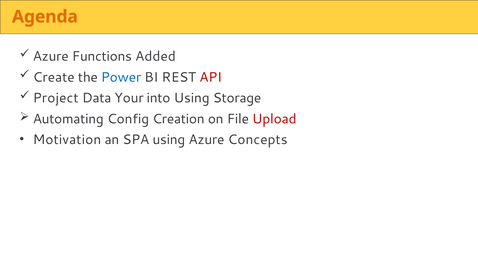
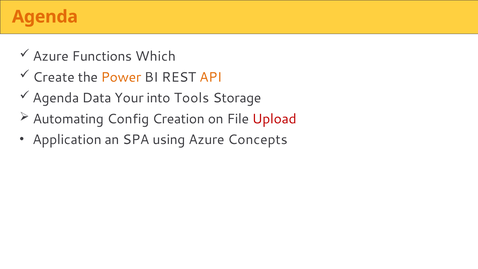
Added: Added -> Which
Power colour: blue -> orange
API colour: red -> orange
Project at (56, 98): Project -> Agenda
into Using: Using -> Tools
Motivation: Motivation -> Application
